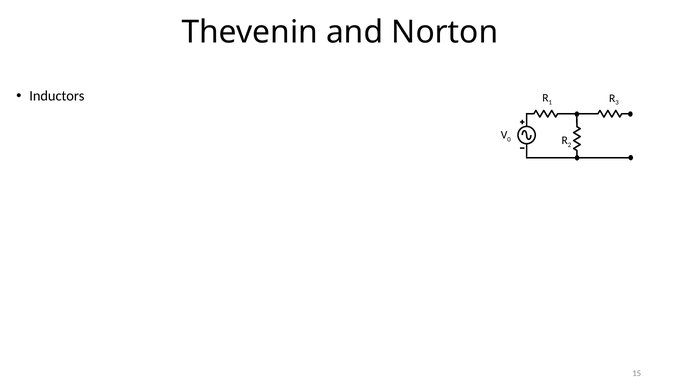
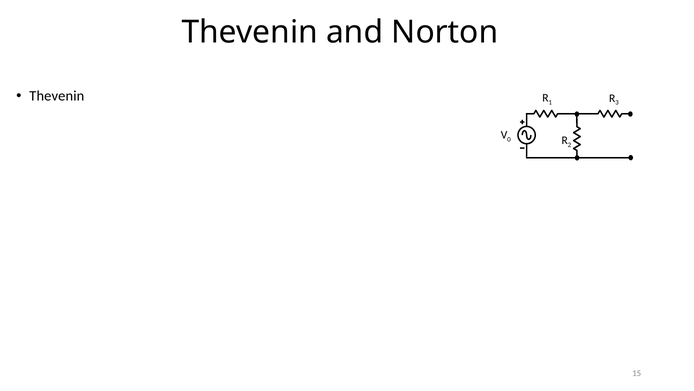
Inductors at (57, 96): Inductors -> Thevenin
